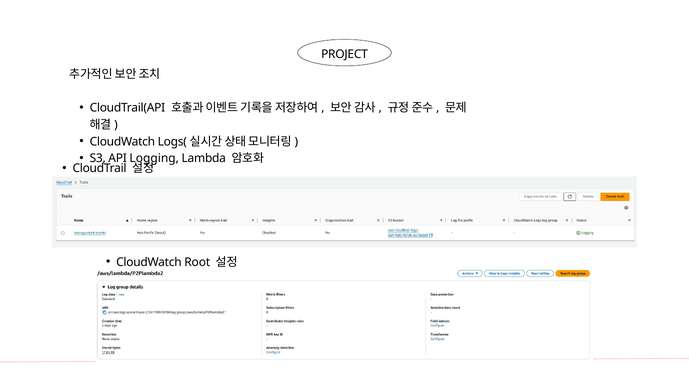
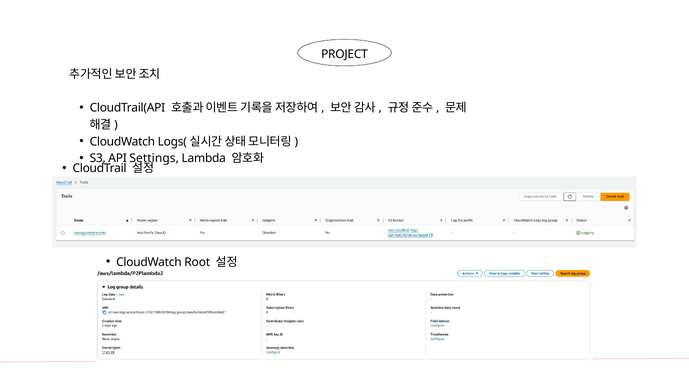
Logging: Logging -> Settings
